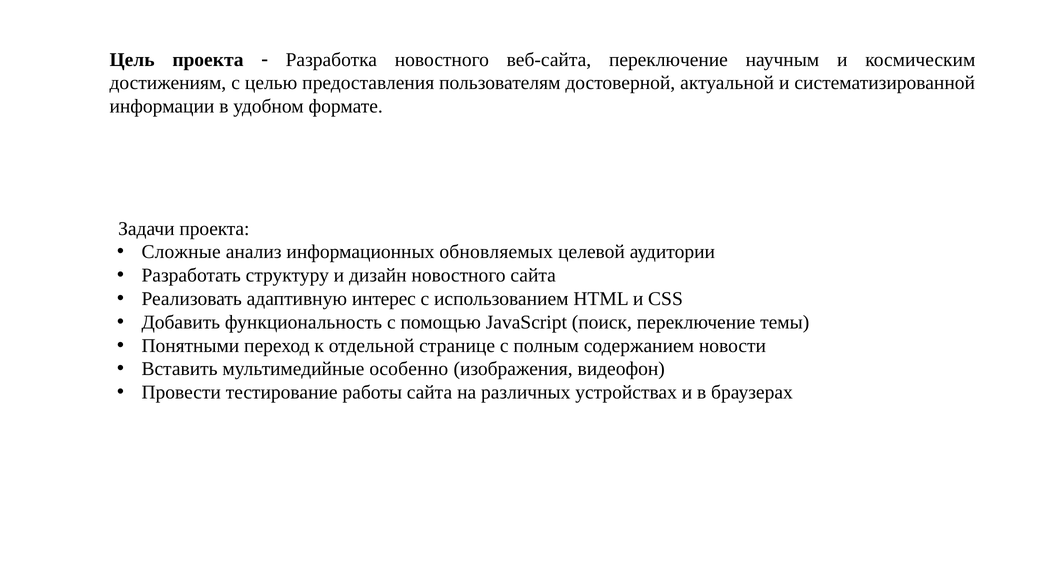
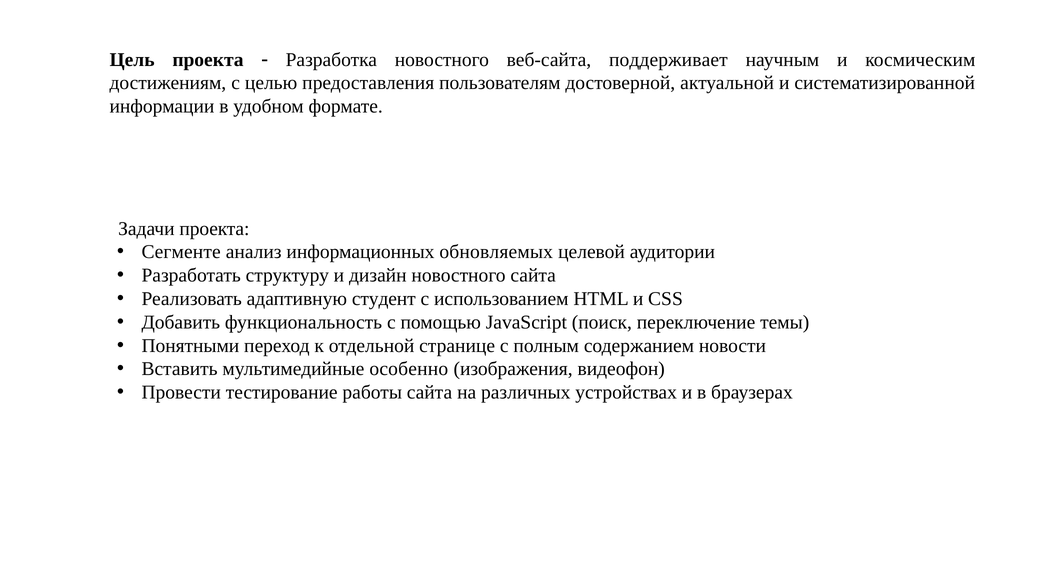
веб-сайта переключение: переключение -> поддерживает
Сложные: Сложные -> Сегменте
интерес: интерес -> студент
